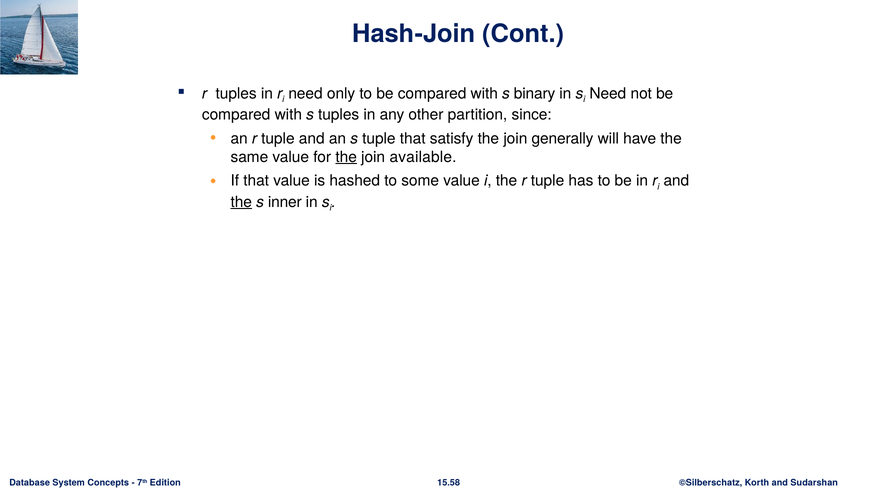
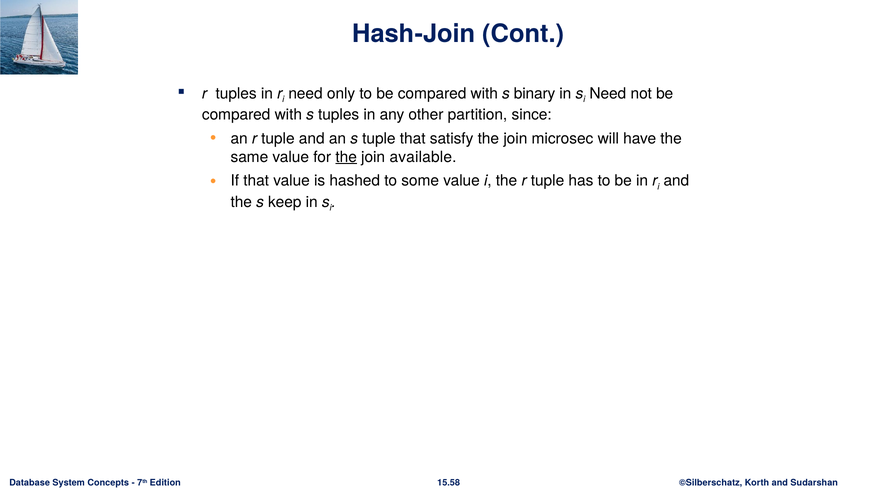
generally: generally -> microsec
the at (241, 202) underline: present -> none
inner: inner -> keep
